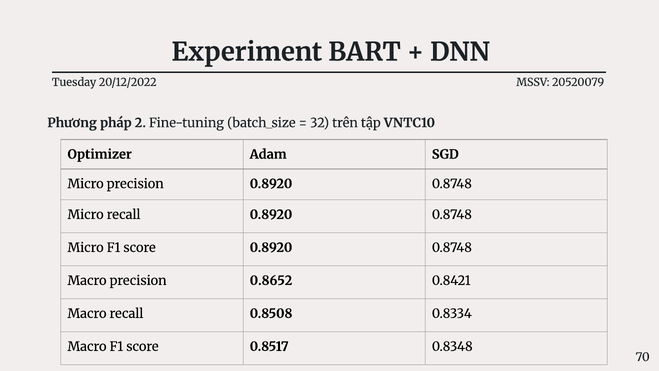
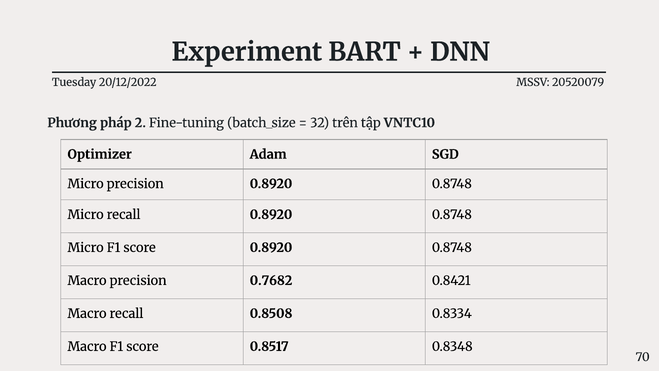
0.8652: 0.8652 -> 0.7682
